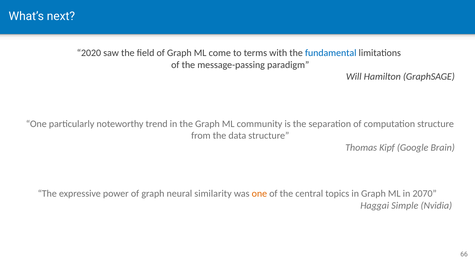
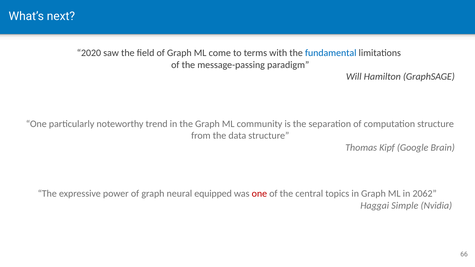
similarity: similarity -> equipped
one at (259, 194) colour: orange -> red
2070: 2070 -> 2062
